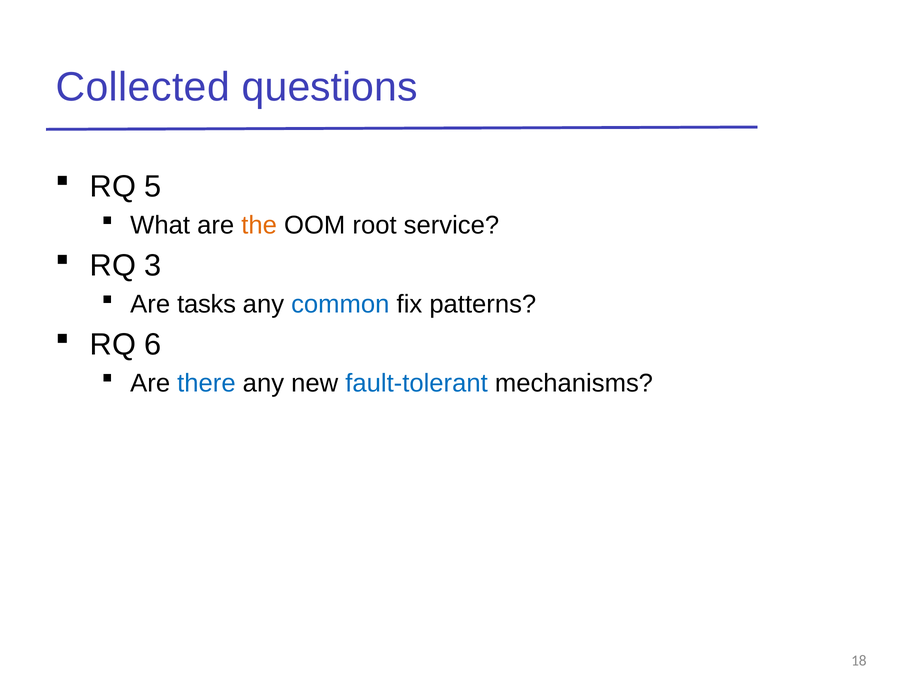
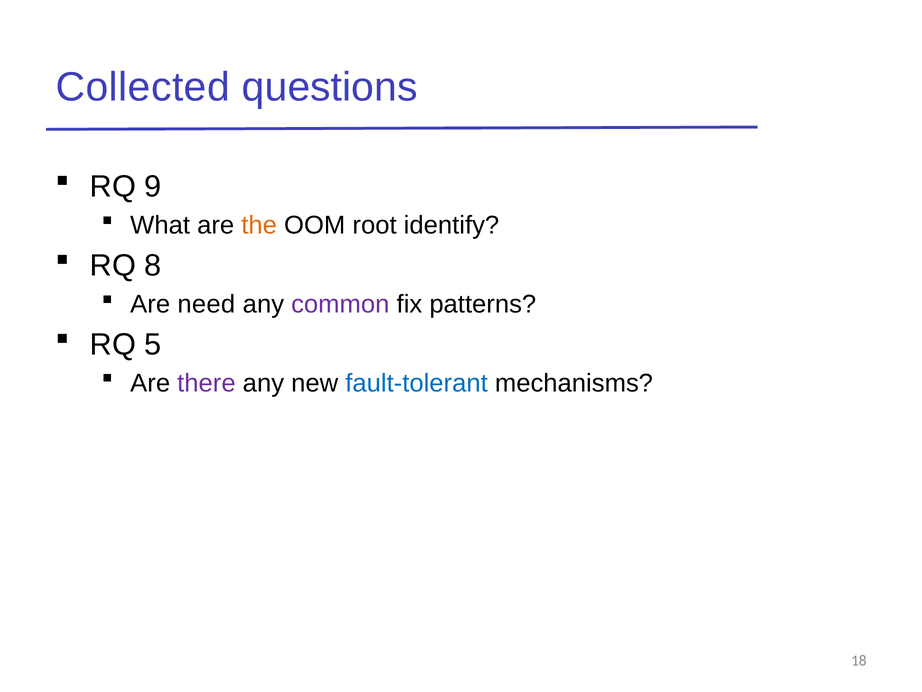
5: 5 -> 9
service: service -> identify
3: 3 -> 8
tasks: tasks -> need
common colour: blue -> purple
6: 6 -> 5
there colour: blue -> purple
